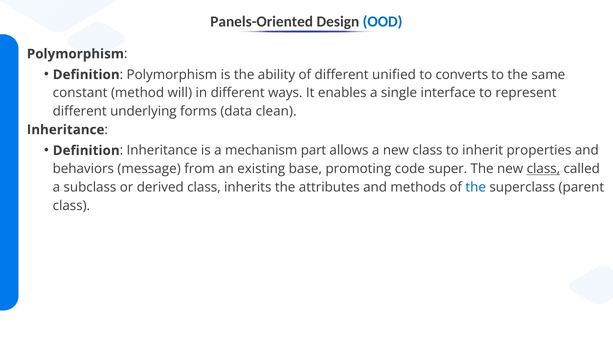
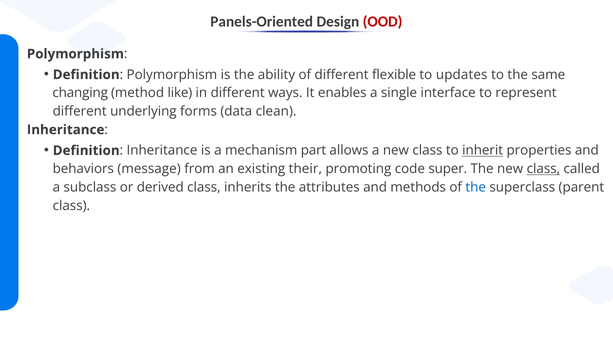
OOD colour: blue -> red
unified: unified -> flexible
converts: converts -> updates
constant: constant -> changing
will: will -> like
inherit underline: none -> present
base: base -> their
